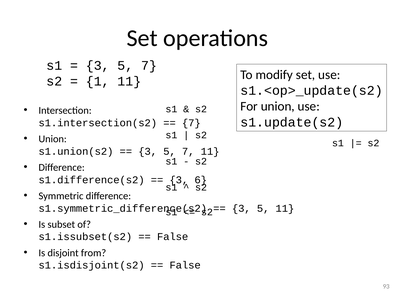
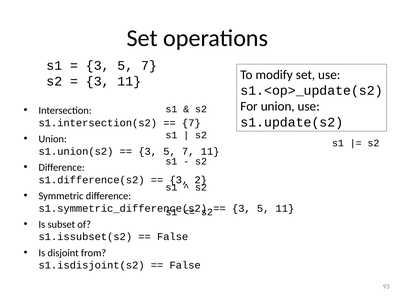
1 at (98, 81): 1 -> 3
6: 6 -> 2
